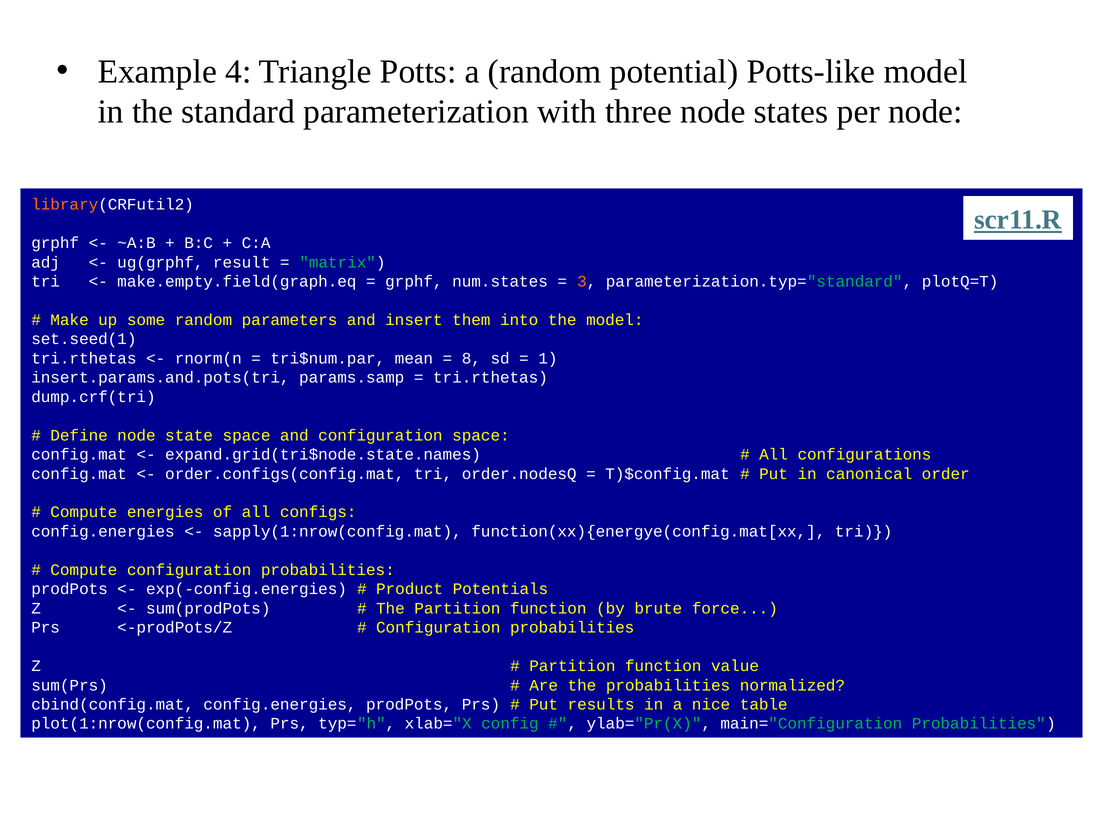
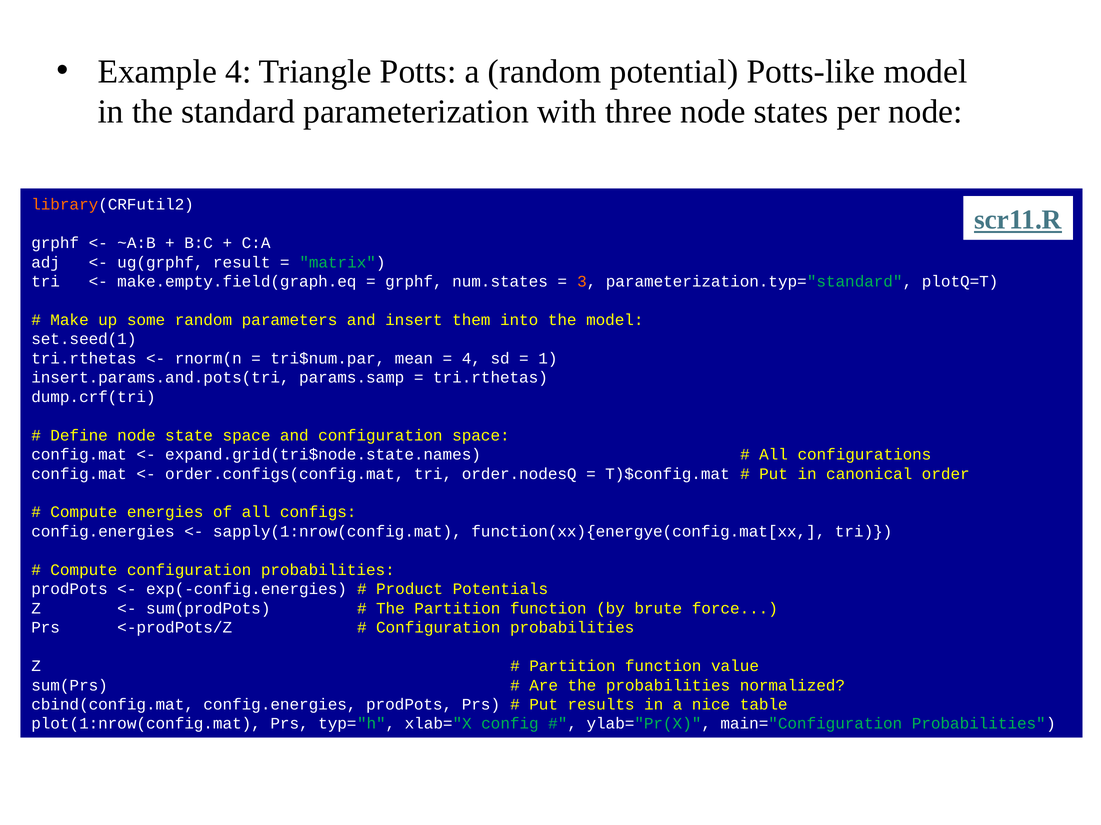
8 at (471, 359): 8 -> 4
